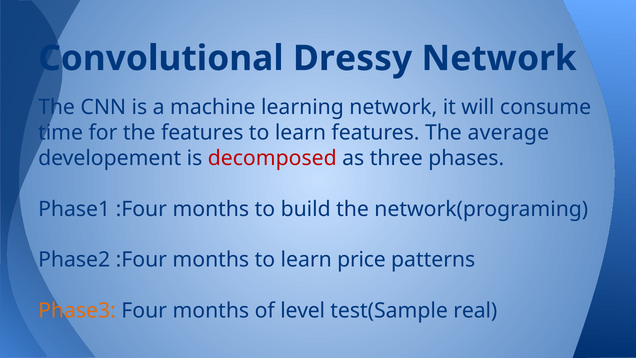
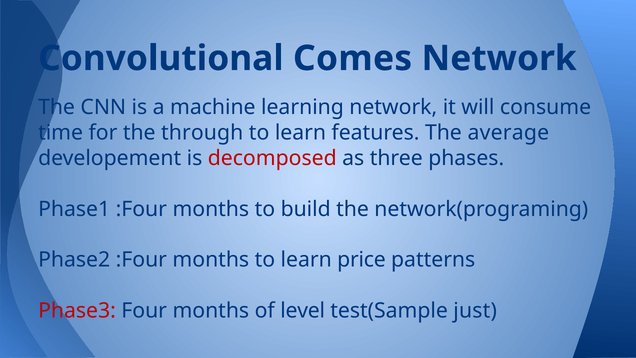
Dressy: Dressy -> Comes
the features: features -> through
Phase3 colour: orange -> red
real: real -> just
